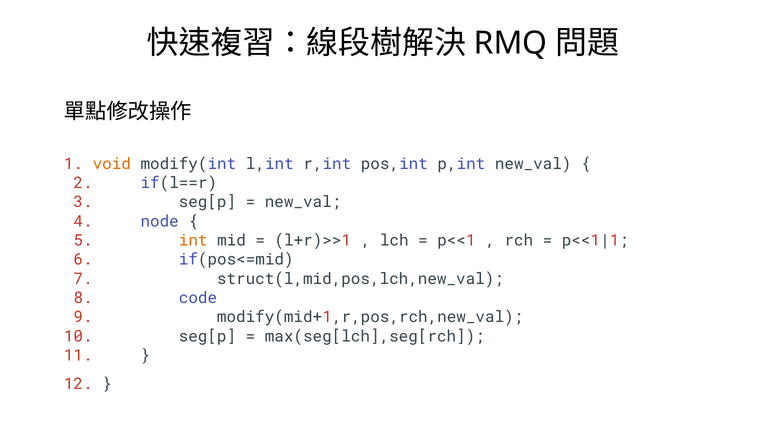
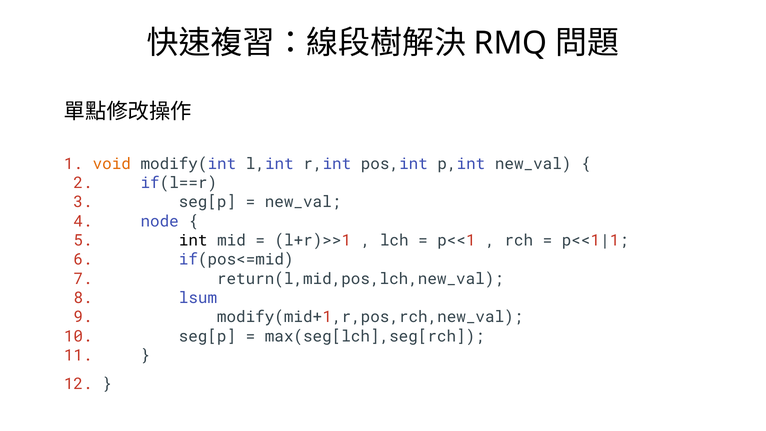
int colour: orange -> black
struct(l,mid,pos,lch,new_val: struct(l,mid,pos,lch,new_val -> return(l,mid,pos,lch,new_val
code: code -> lsum
